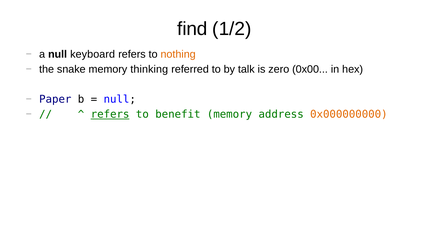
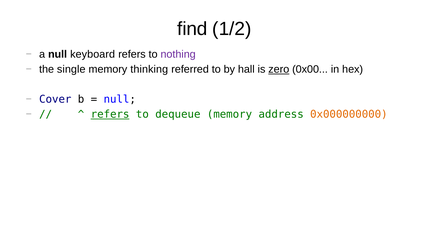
nothing colour: orange -> purple
snake: snake -> single
talk: talk -> hall
zero underline: none -> present
Paper: Paper -> Cover
benefit: benefit -> dequeue
